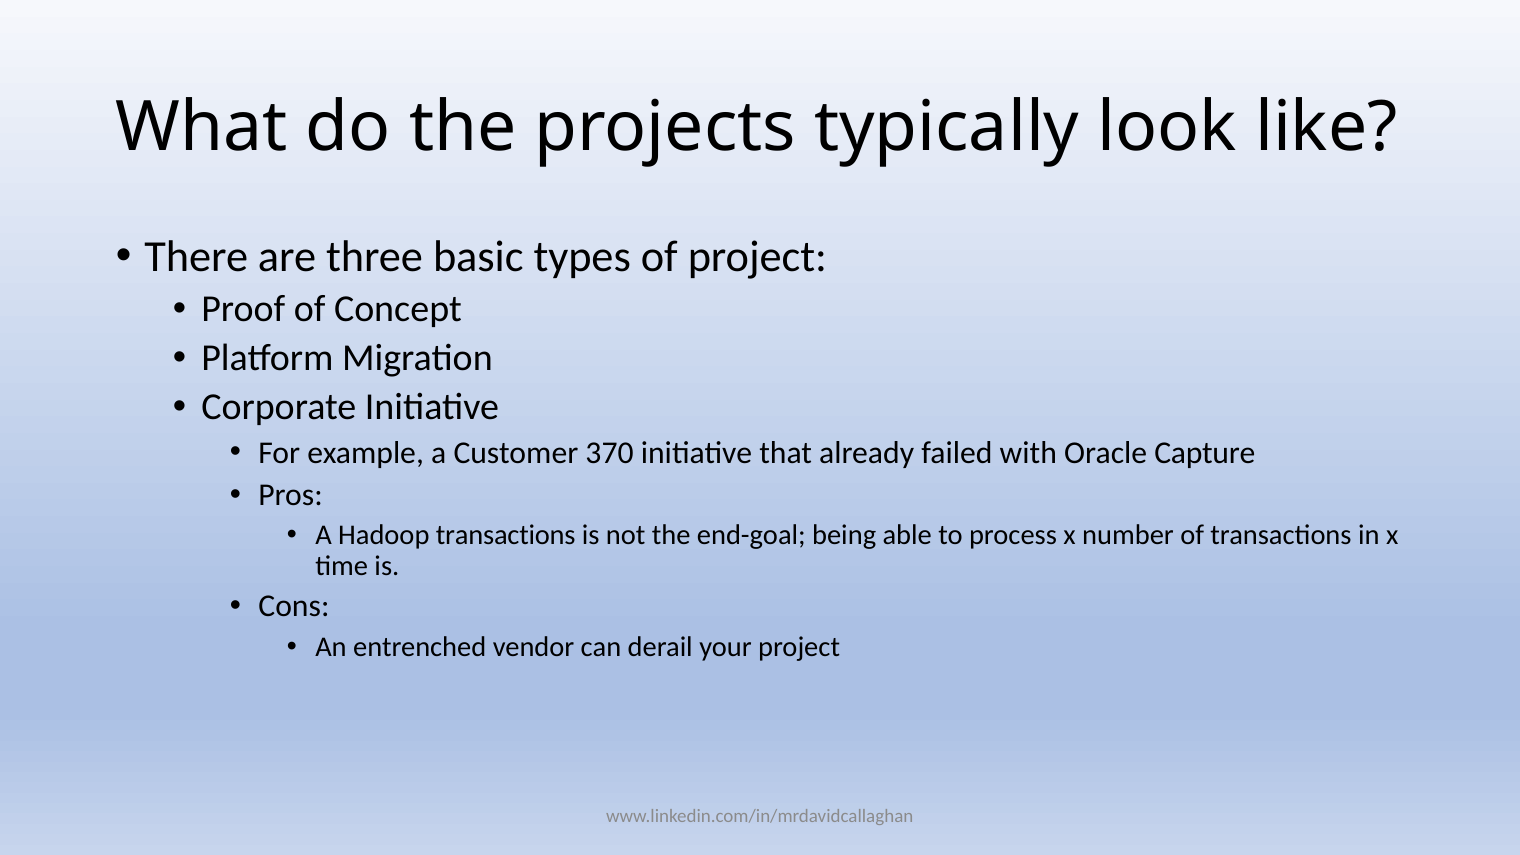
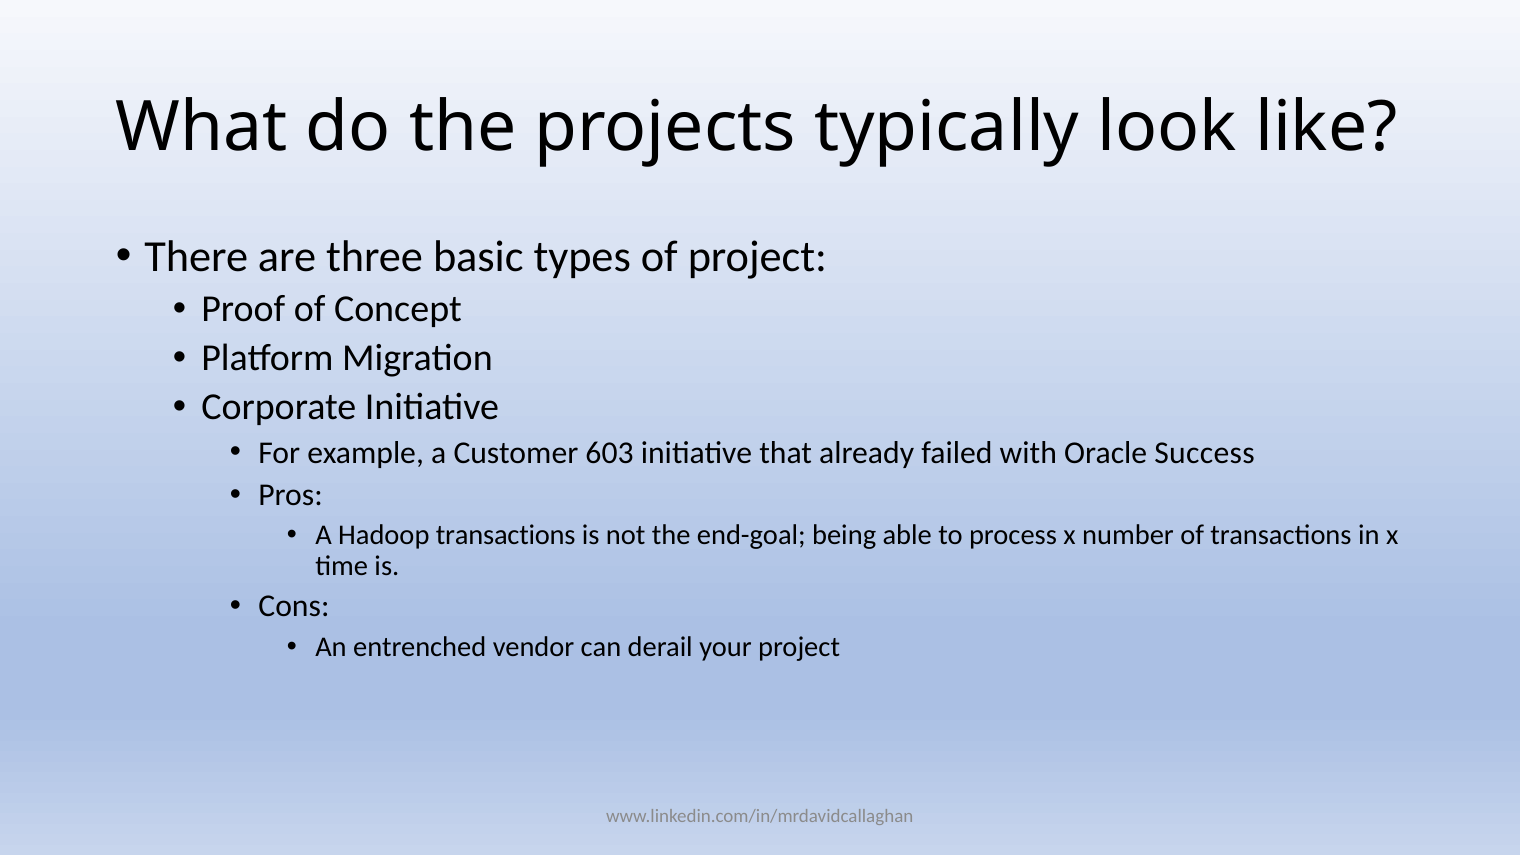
370: 370 -> 603
Capture: Capture -> Success
